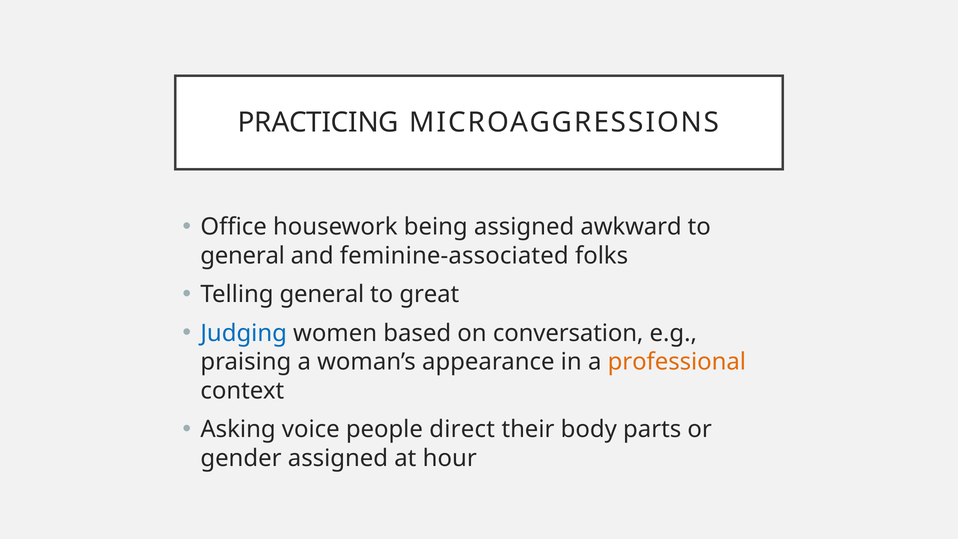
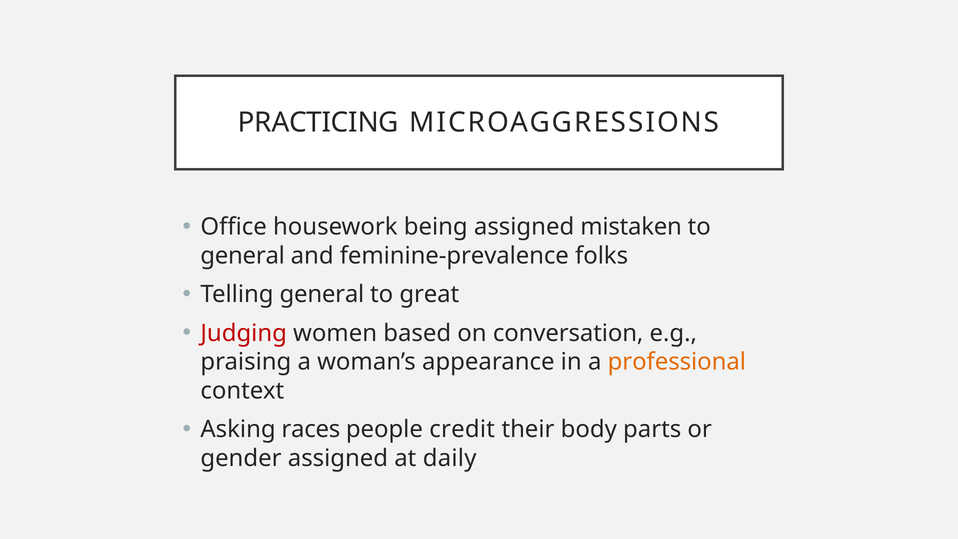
awkward: awkward -> mistaken
feminine-associated: feminine-associated -> feminine-prevalence
Judging colour: blue -> red
voice: voice -> races
direct: direct -> credit
hour: hour -> daily
